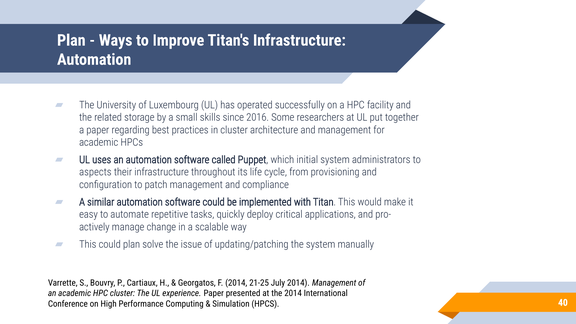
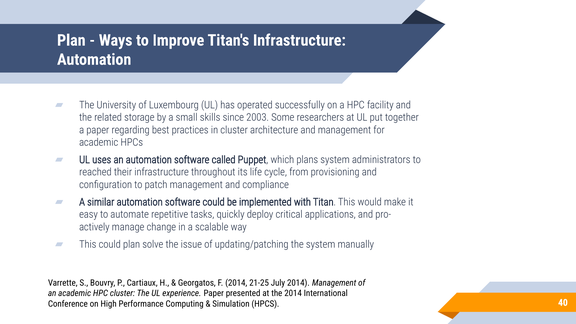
2016: 2016 -> 2003
initial: initial -> plans
aspects: aspects -> reached
